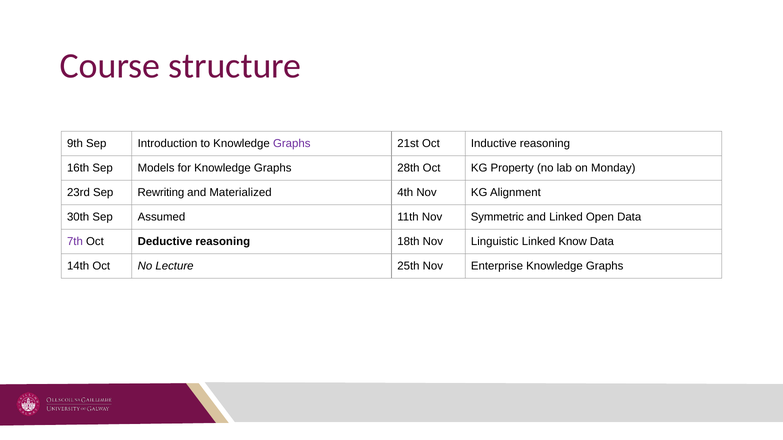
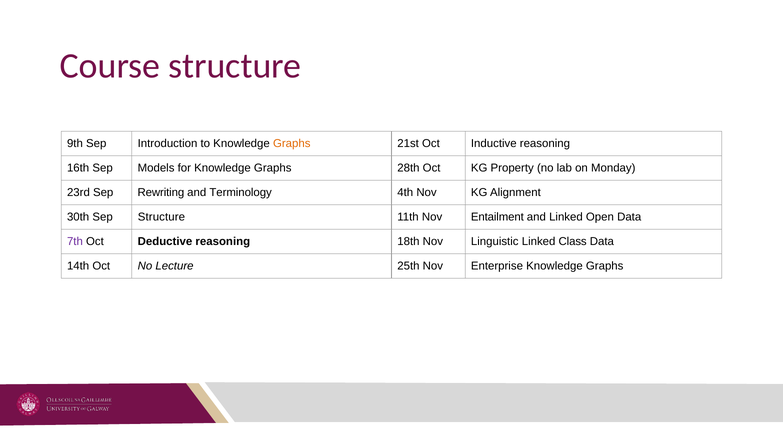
Graphs at (292, 144) colour: purple -> orange
Materialized: Materialized -> Terminology
Sep Assumed: Assumed -> Structure
Symmetric: Symmetric -> Entailment
Know: Know -> Class
